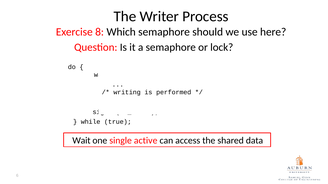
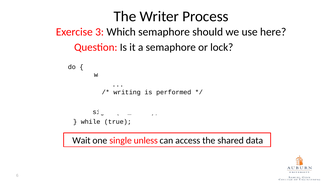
8: 8 -> 3
active: active -> unless
